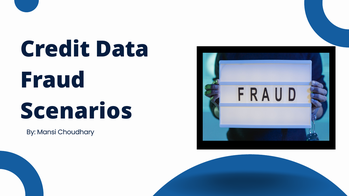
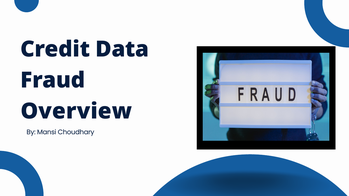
Scenarios: Scenarios -> Overview
